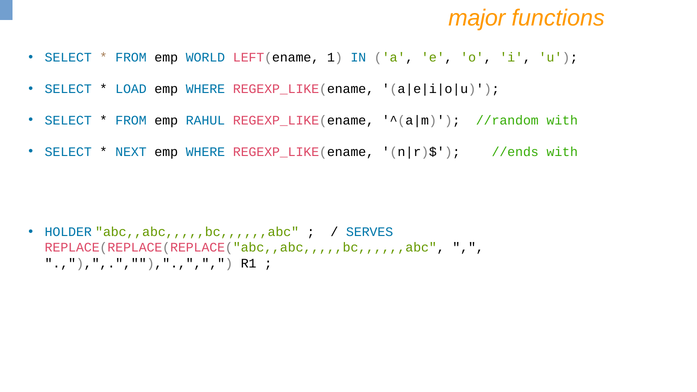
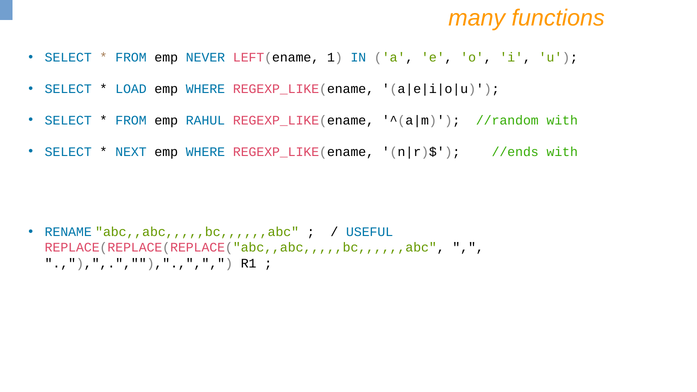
major: major -> many
WORLD: WORLD -> NEVER
HOLDER: HOLDER -> RENAME
SERVES: SERVES -> USEFUL
